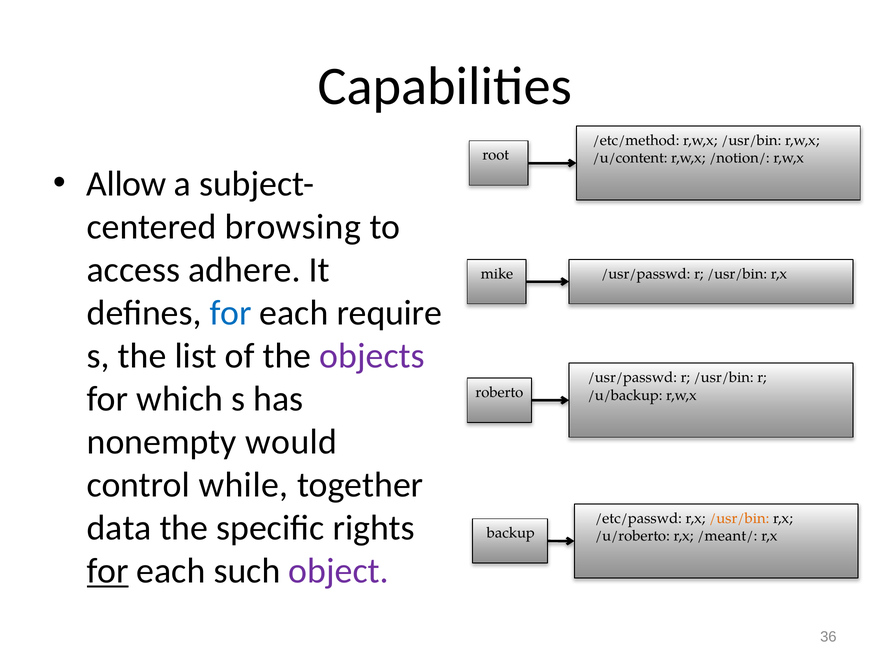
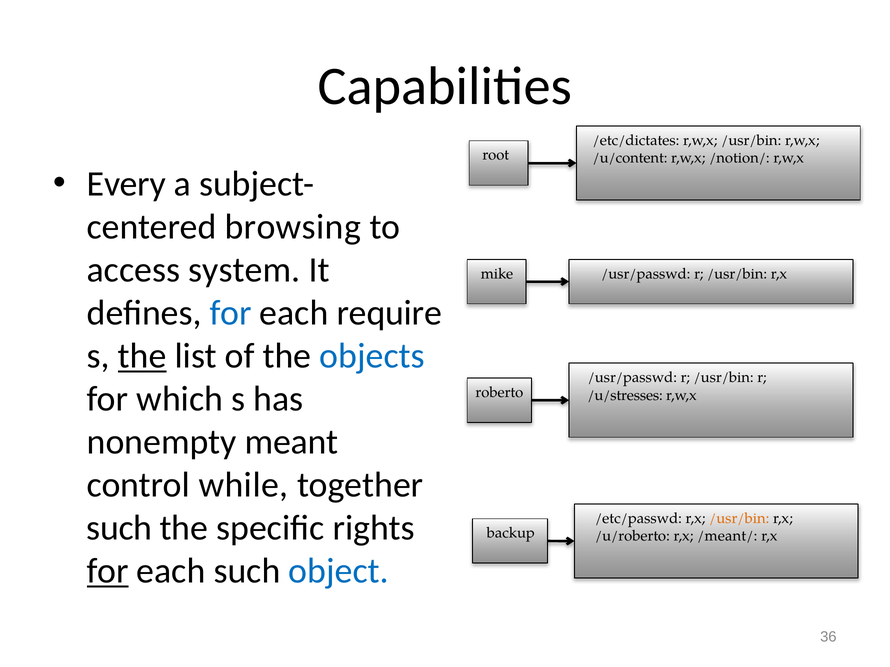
/etc/method: /etc/method -> /etc/dictates
Allow: Allow -> Every
adhere: adhere -> system
the at (142, 356) underline: none -> present
objects colour: purple -> blue
/u/backup: /u/backup -> /u/stresses
would: would -> meant
data at (119, 528): data -> such
object colour: purple -> blue
